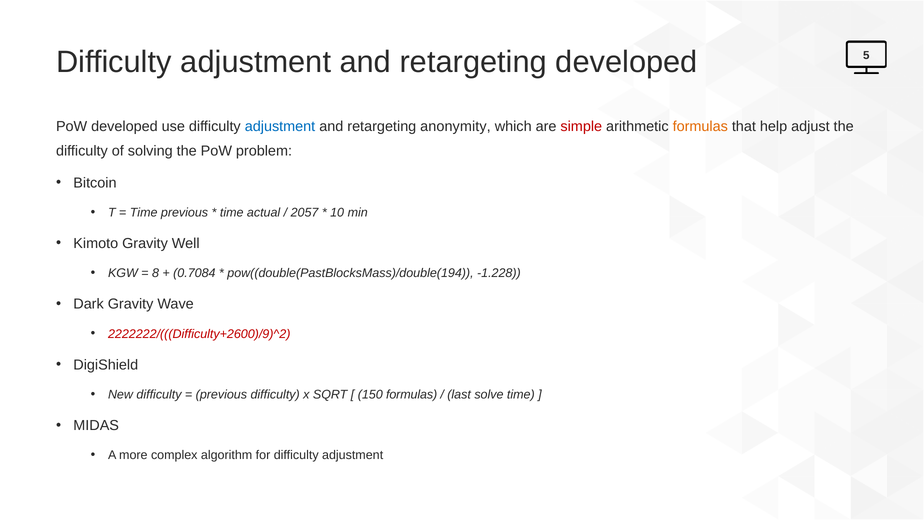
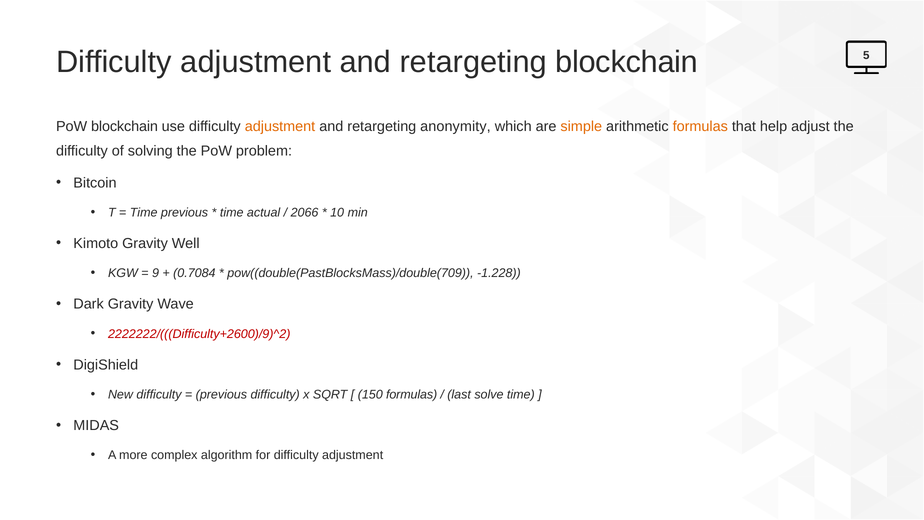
retargeting developed: developed -> blockchain
PoW developed: developed -> blockchain
adjustment at (280, 126) colour: blue -> orange
simple colour: red -> orange
2057: 2057 -> 2066
8: 8 -> 9
pow((double(PastBlocksMass)/double(194: pow((double(PastBlocksMass)/double(194 -> pow((double(PastBlocksMass)/double(709
